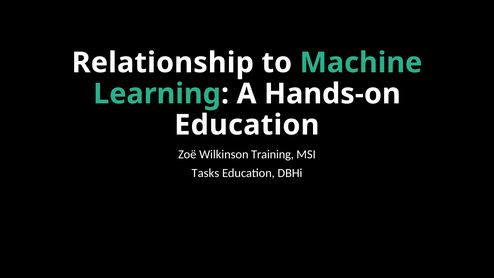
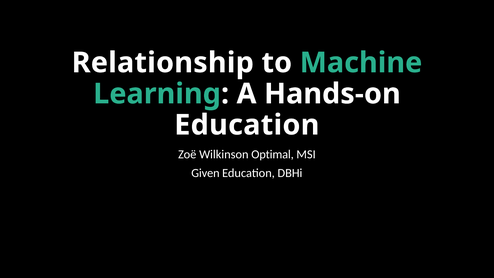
Training: Training -> Optimal
Tasks: Tasks -> Given
